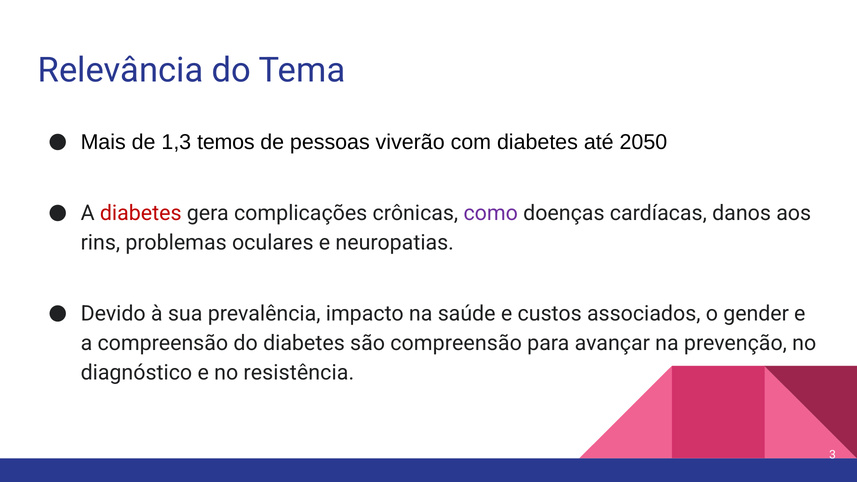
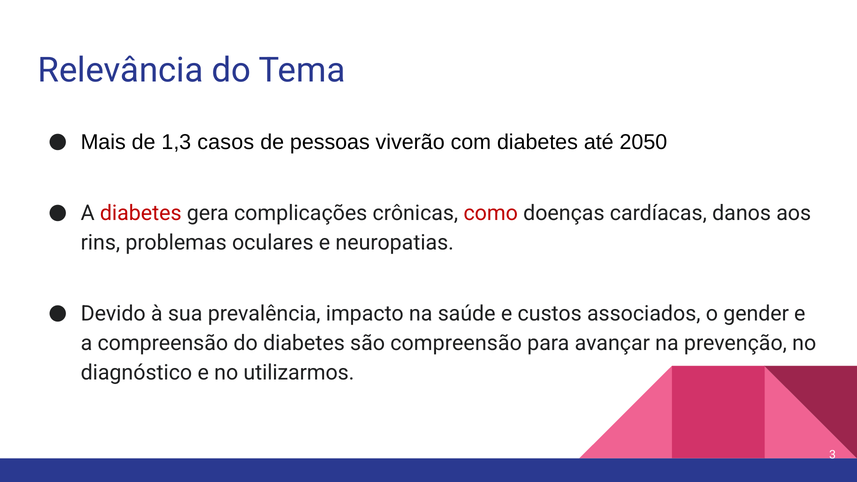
temos: temos -> casos
como colour: purple -> red
resistência: resistência -> utilizarmos
